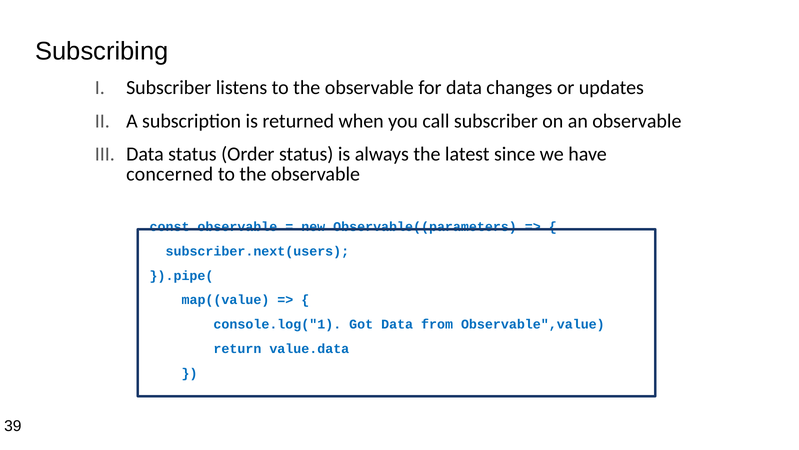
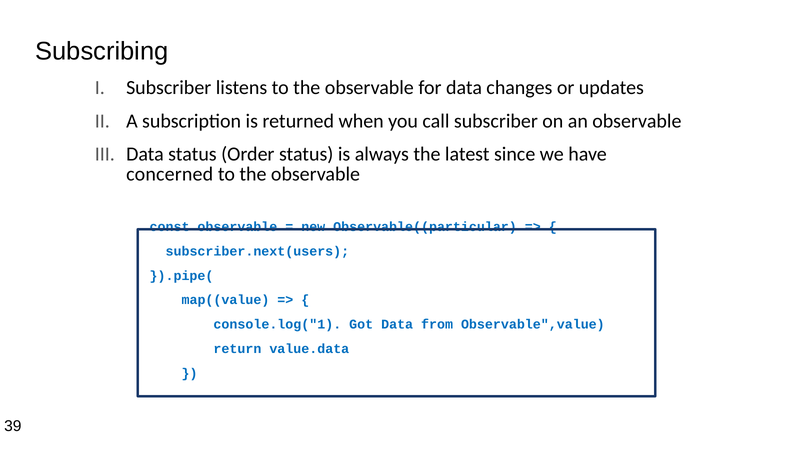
Observable((parameters: Observable((parameters -> Observable((particular
